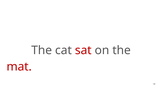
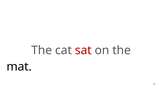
mat colour: red -> black
